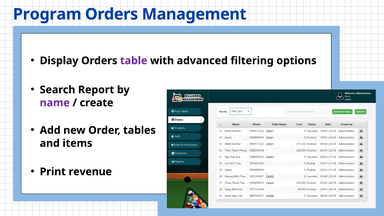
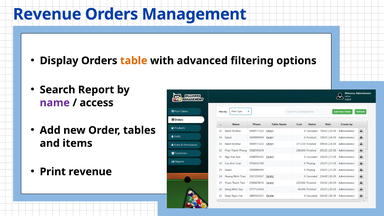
Program at (47, 14): Program -> Revenue
table colour: purple -> orange
create: create -> access
